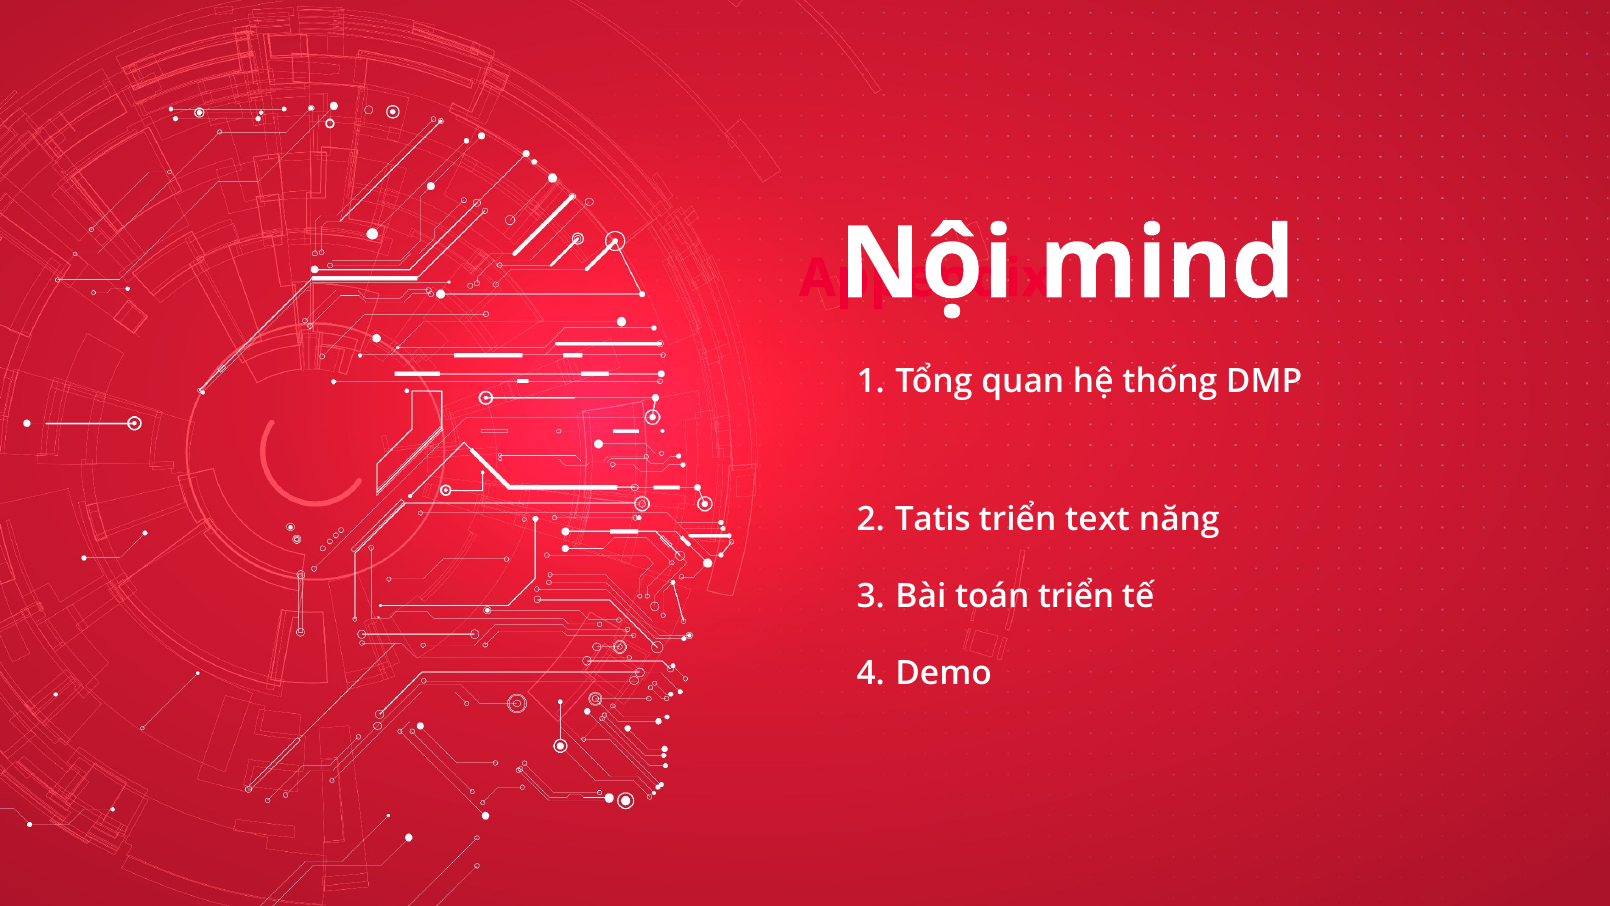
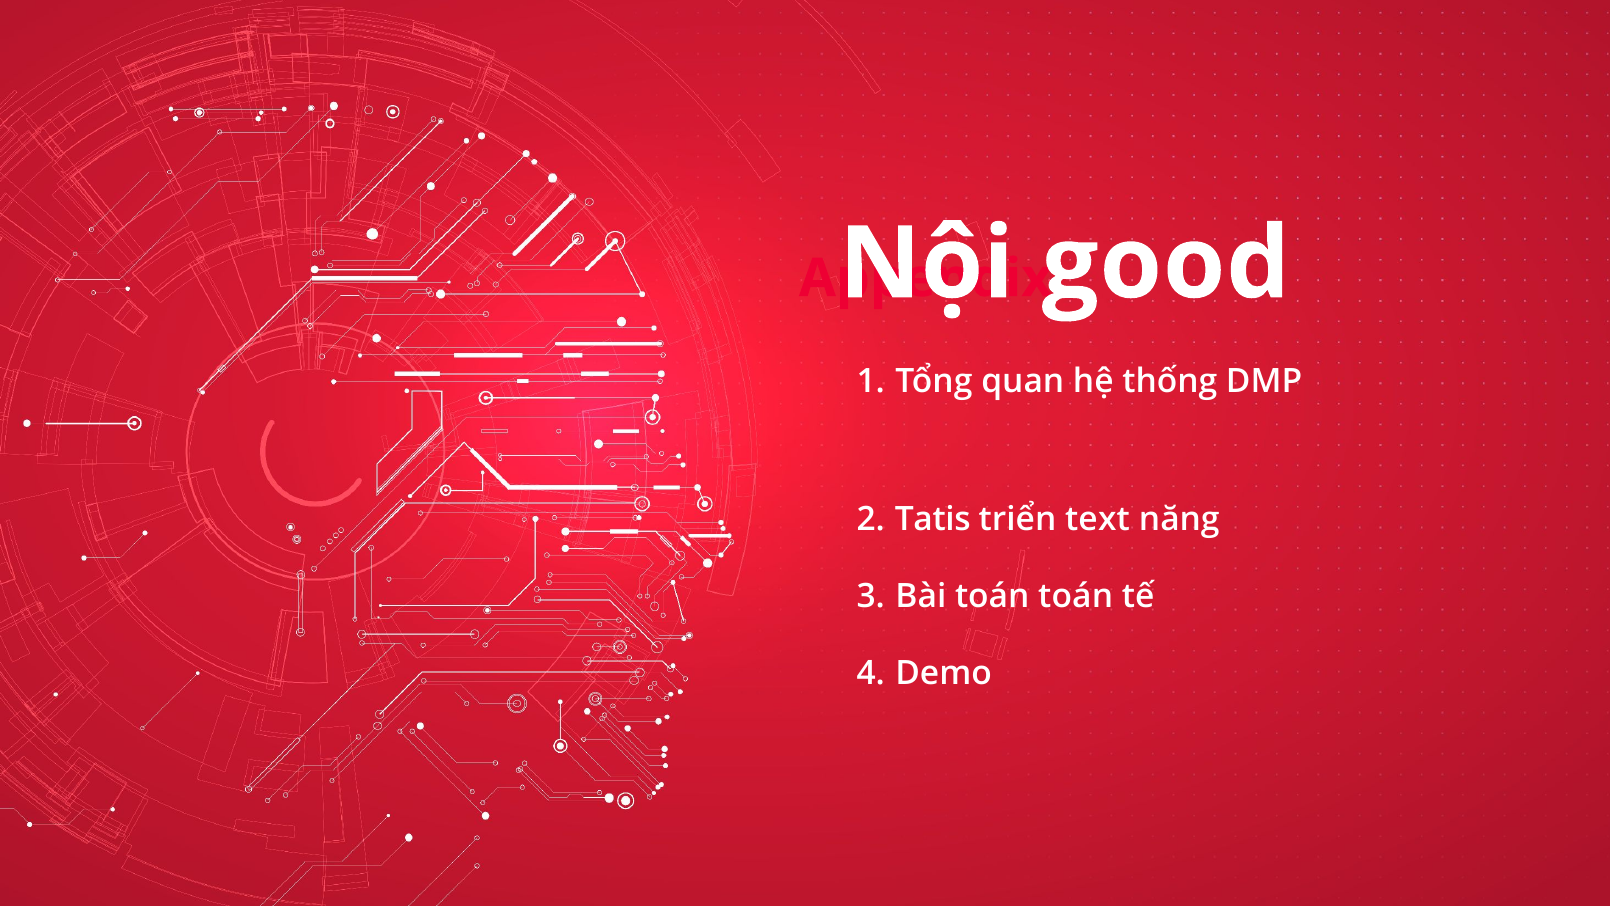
mind: mind -> good
toán triển: triển -> toán
